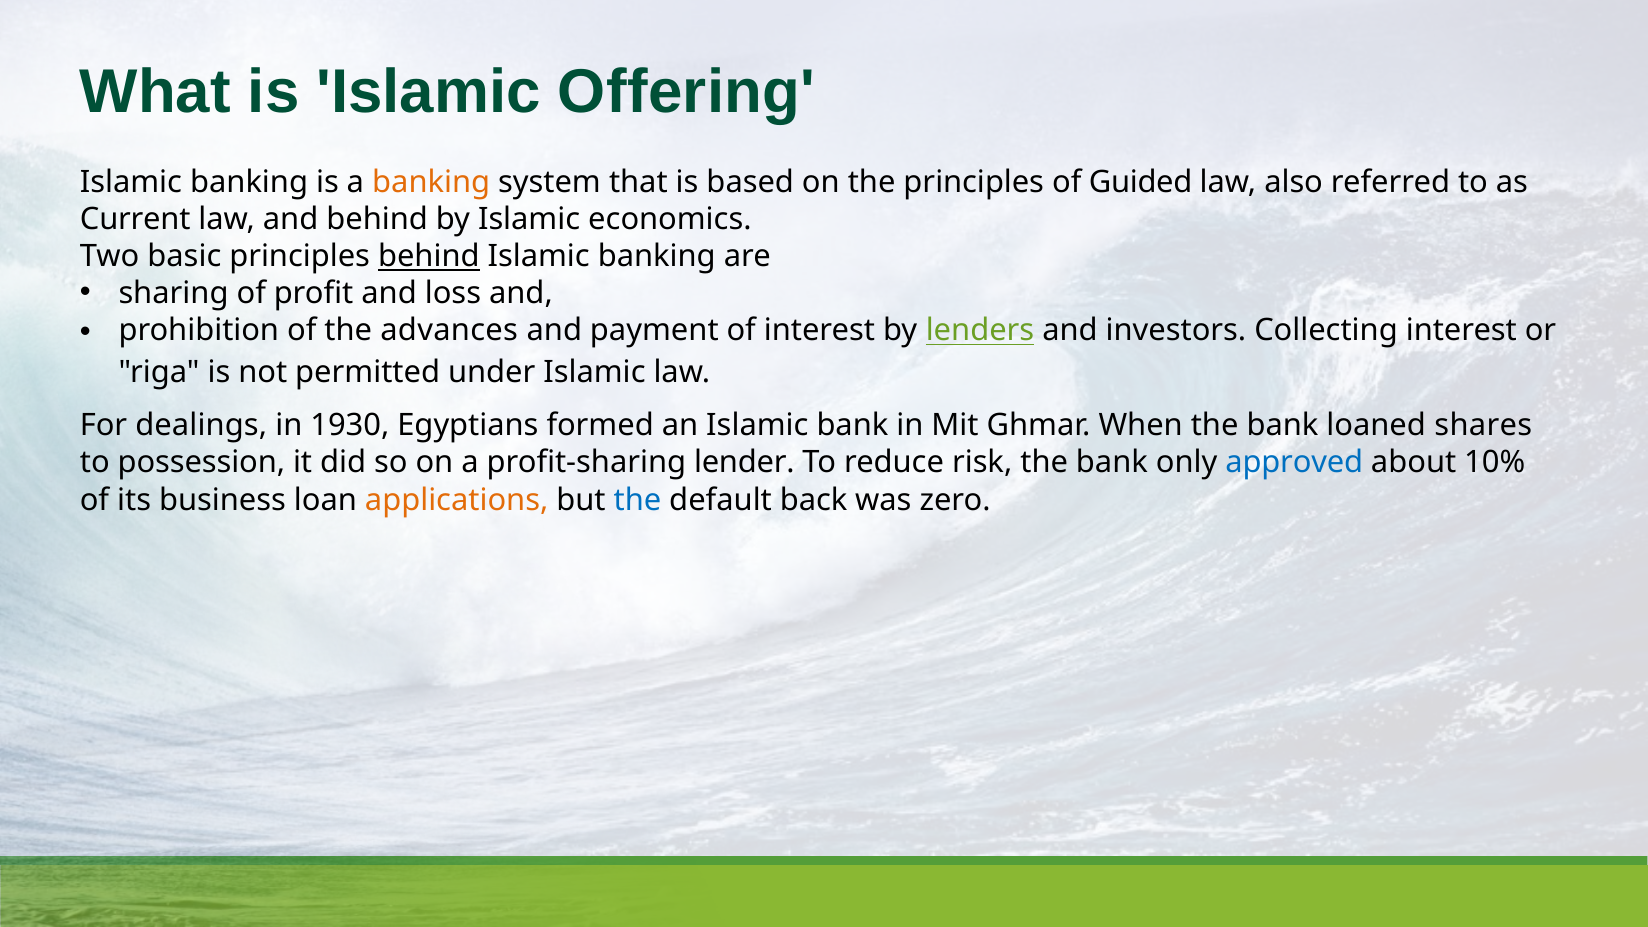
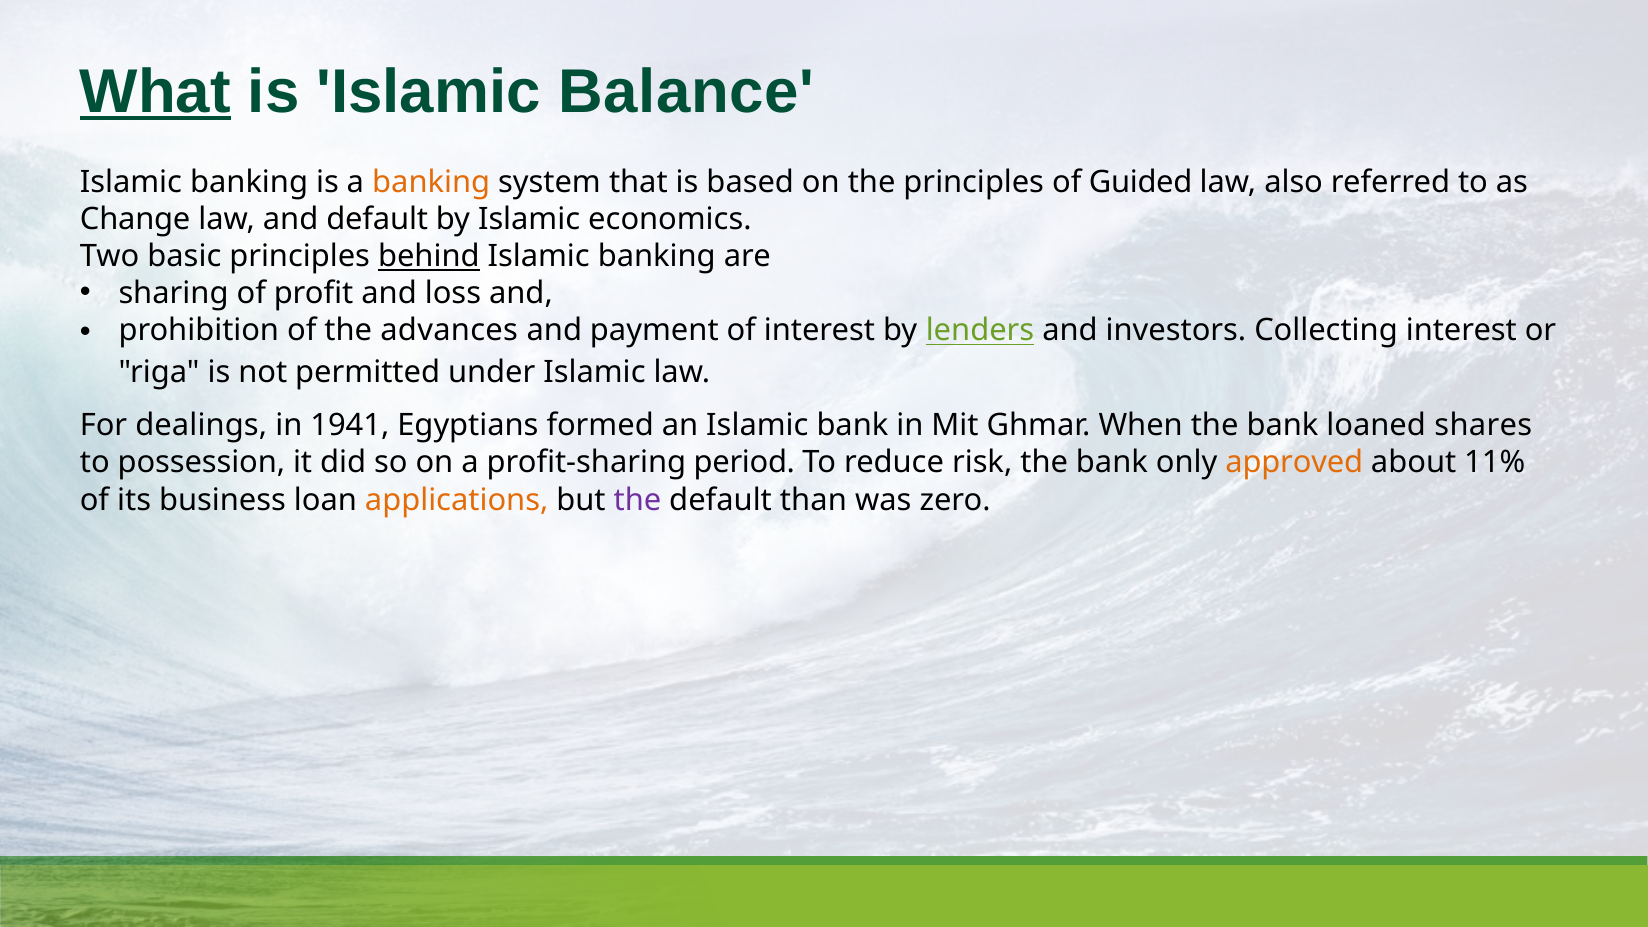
What underline: none -> present
Offering: Offering -> Balance
Current: Current -> Change
and behind: behind -> default
1930: 1930 -> 1941
lender: lender -> period
approved colour: blue -> orange
10%: 10% -> 11%
the at (637, 500) colour: blue -> purple
back: back -> than
